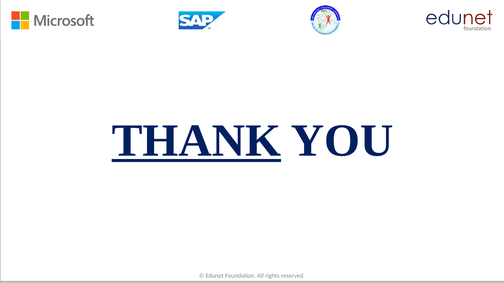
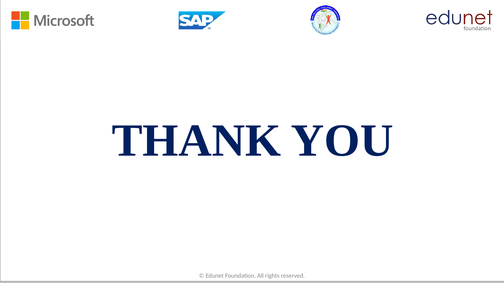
THANK underline: present -> none
